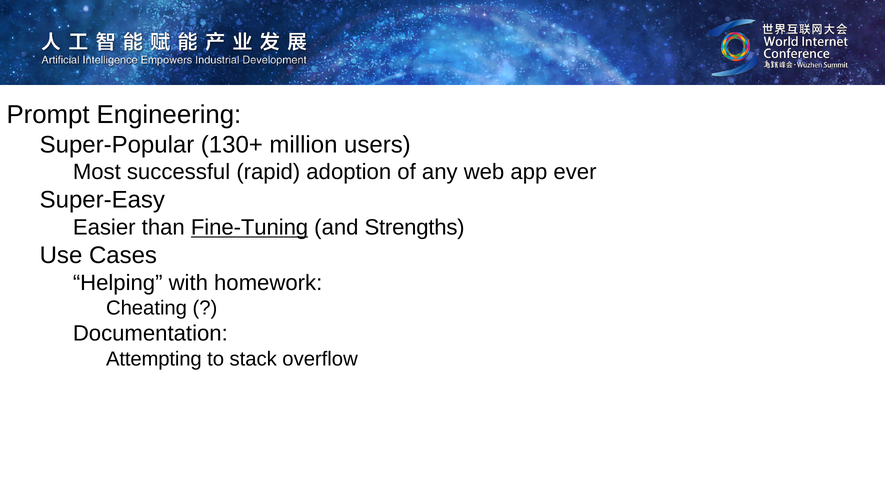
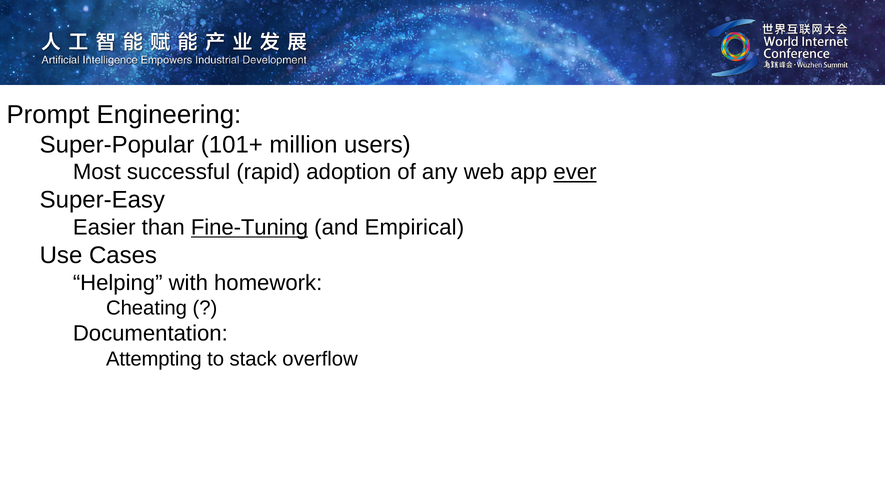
130+: 130+ -> 101+
ever underline: none -> present
Strengths: Strengths -> Empirical
